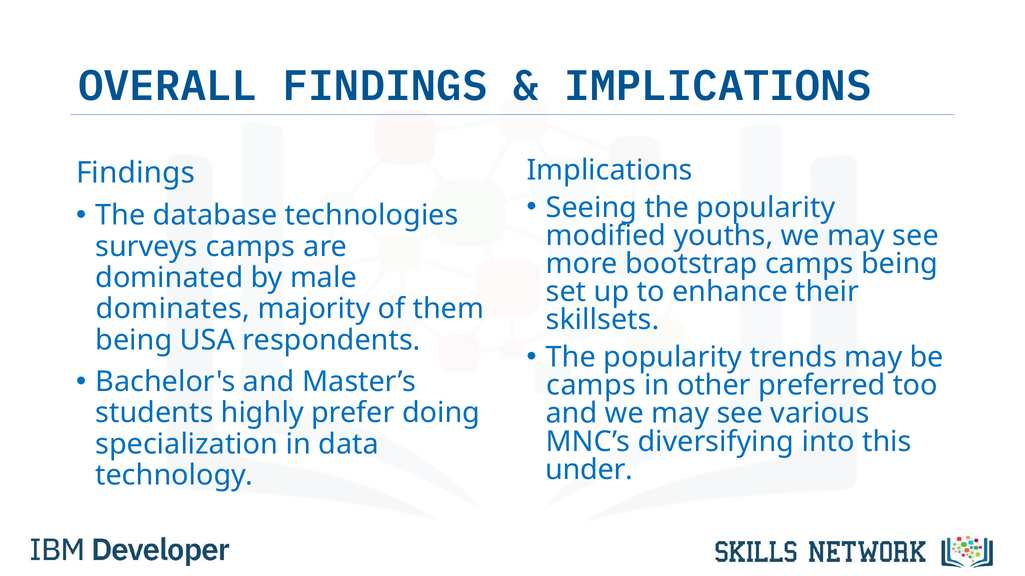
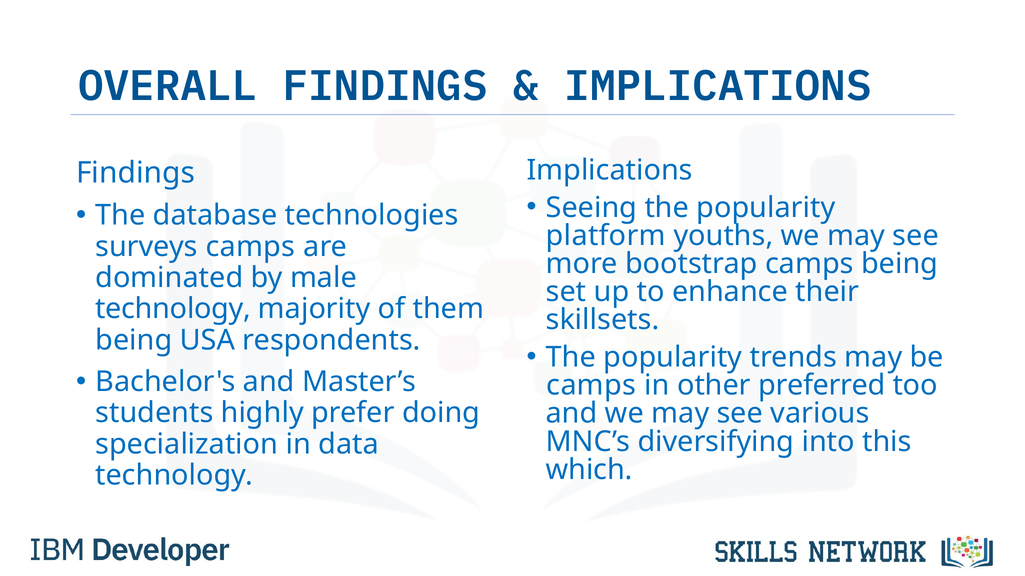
modified: modified -> platform
dominates at (173, 309): dominates -> technology
under: under -> which
